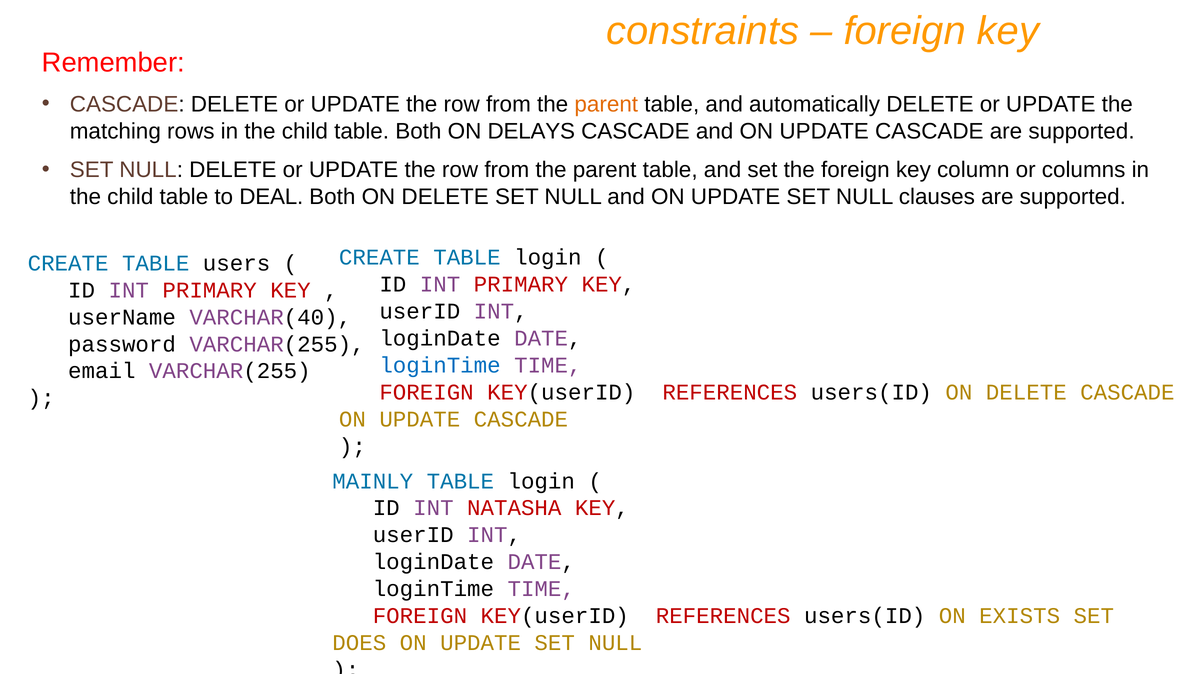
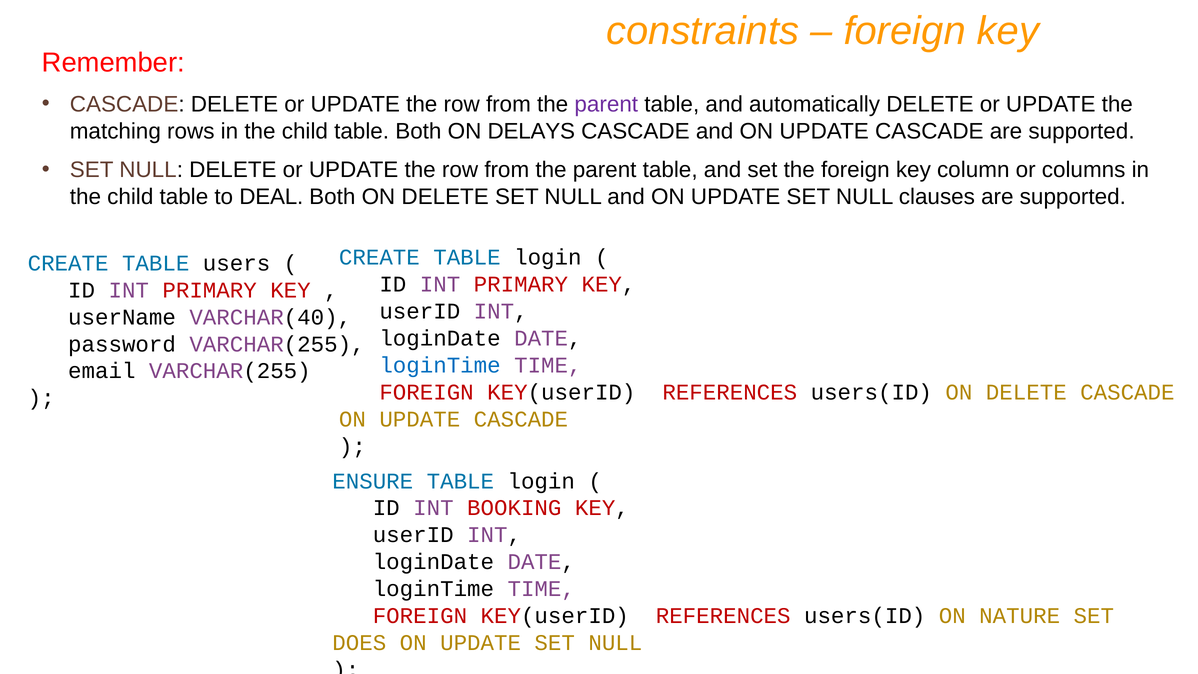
parent at (606, 104) colour: orange -> purple
MAINLY: MAINLY -> ENSURE
NATASHA: NATASHA -> BOOKING
EXISTS: EXISTS -> NATURE
